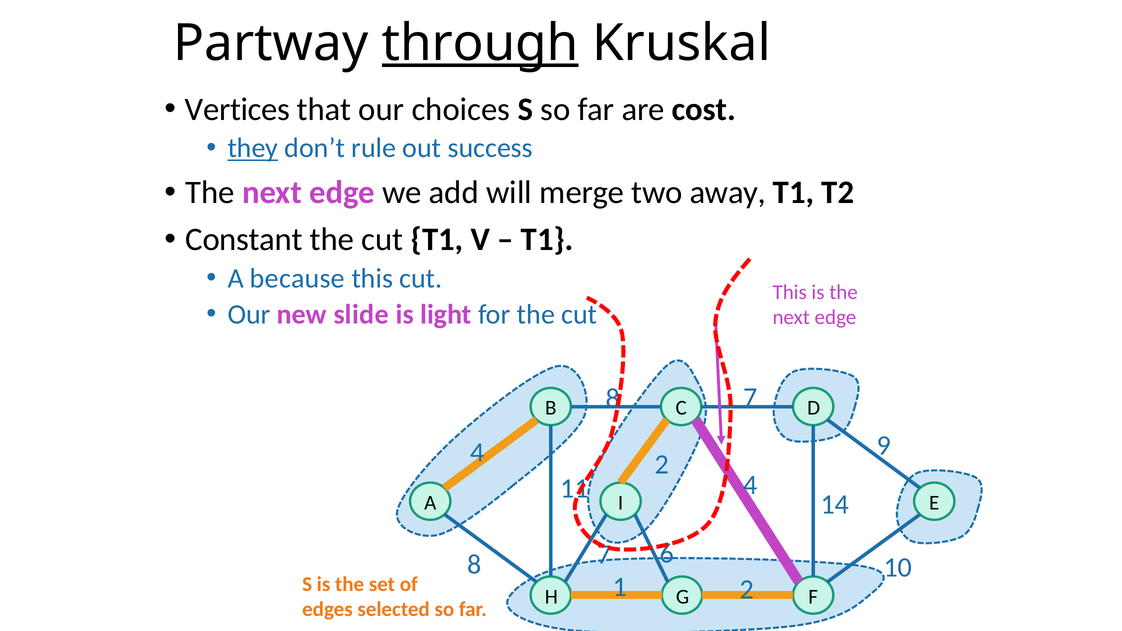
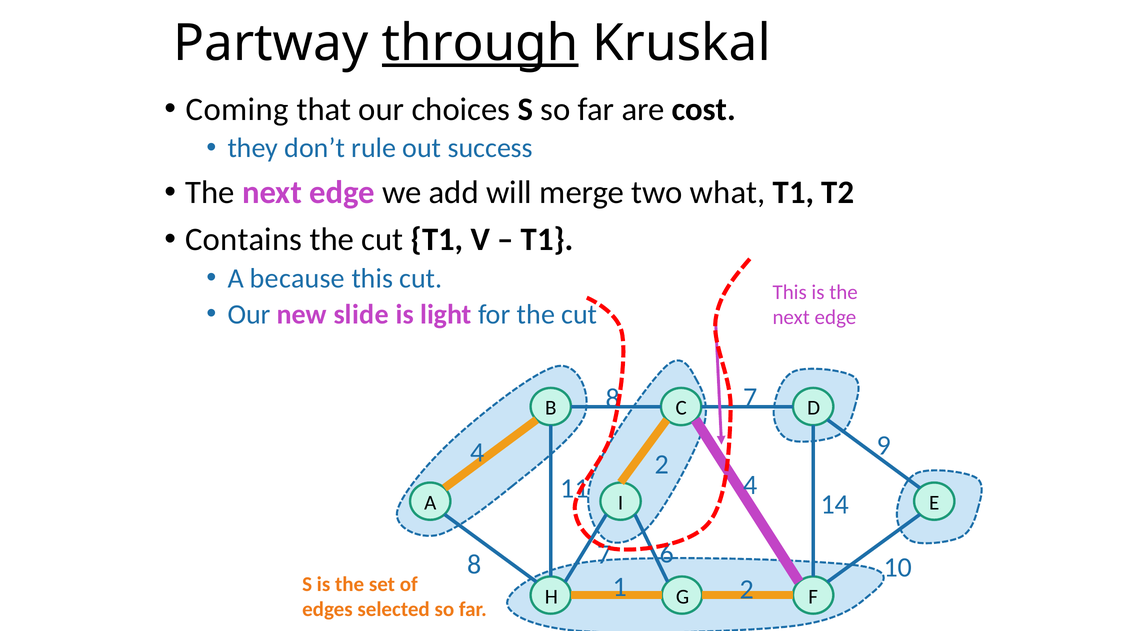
Vertices: Vertices -> Coming
they underline: present -> none
away: away -> what
Constant: Constant -> Contains
